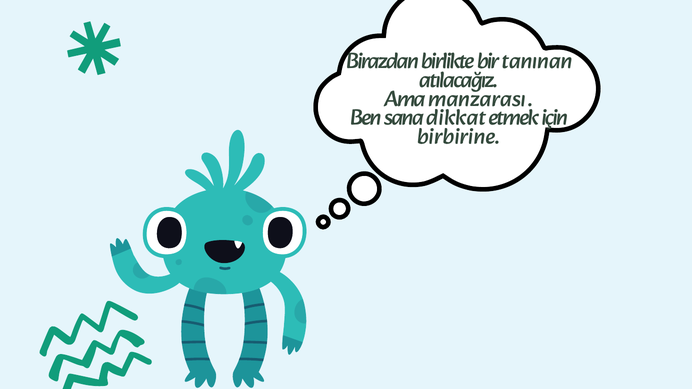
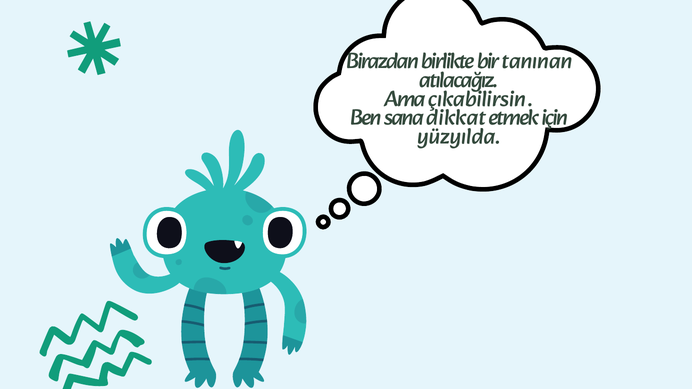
manzarası: manzarası -> çıkabilirsin
birbirine: birbirine -> yüzyılda
